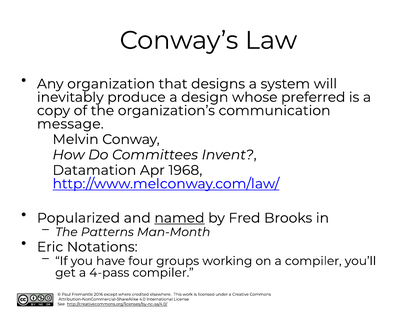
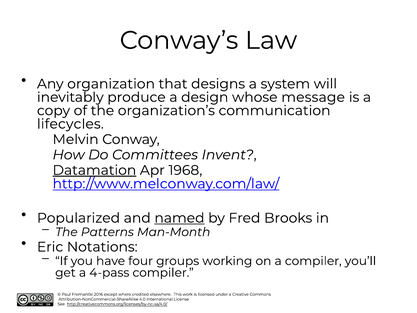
preferred: preferred -> message
message: message -> lifecycles
Datamation underline: none -> present
